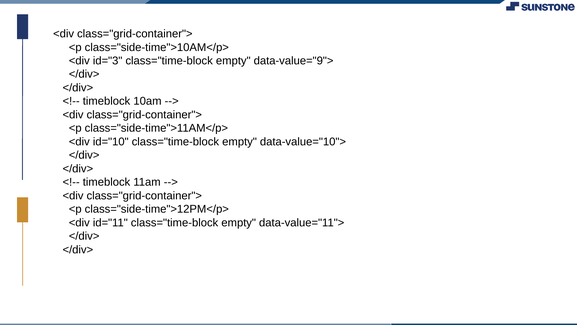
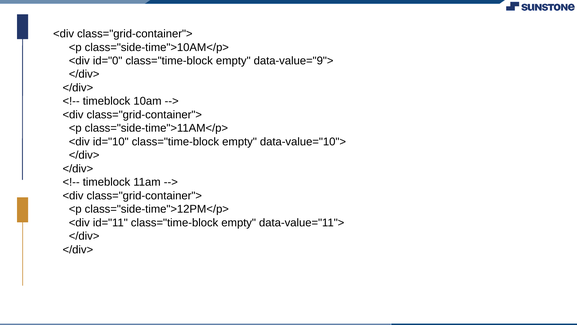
id="3: id="3 -> id="0
